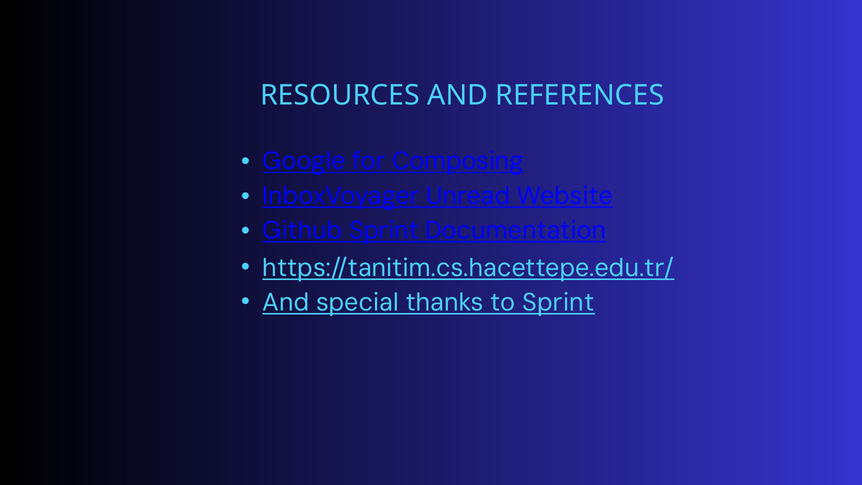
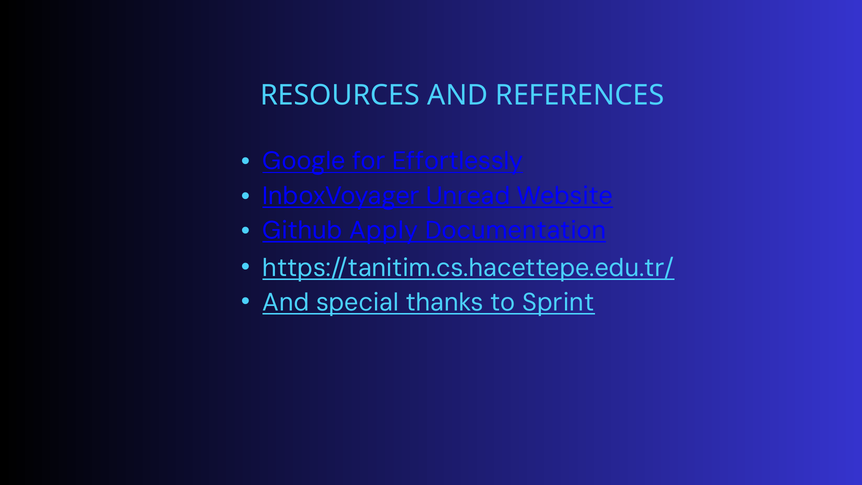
Composing: Composing -> Effortlessly
Github Sprint: Sprint -> Apply
